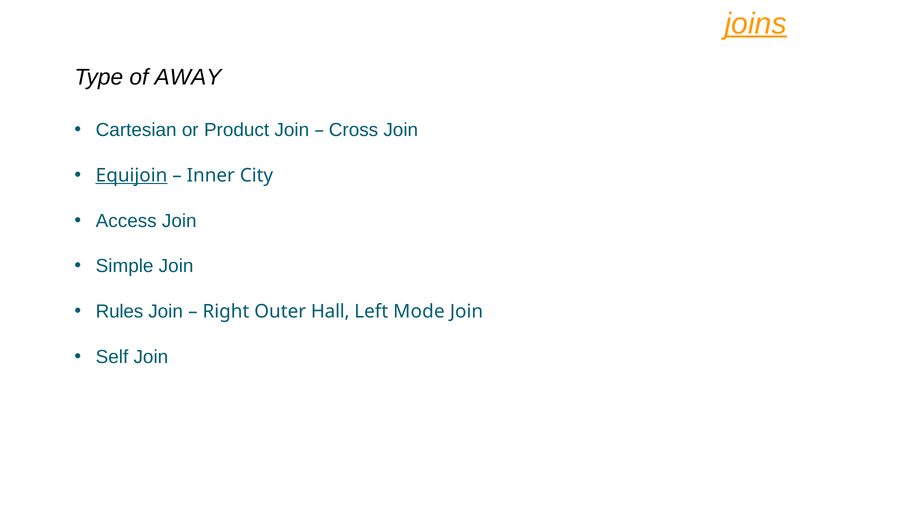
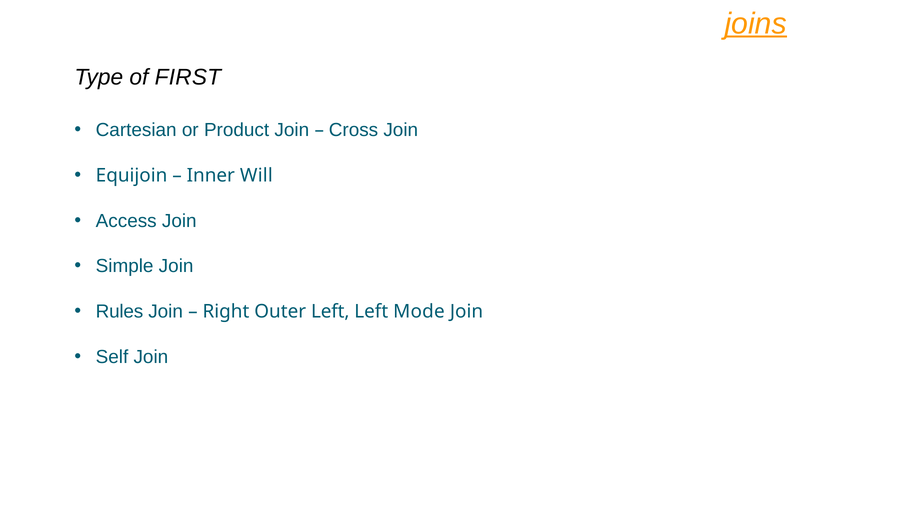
AWAY: AWAY -> FIRST
Equijoin underline: present -> none
City: City -> Will
Outer Hall: Hall -> Left
